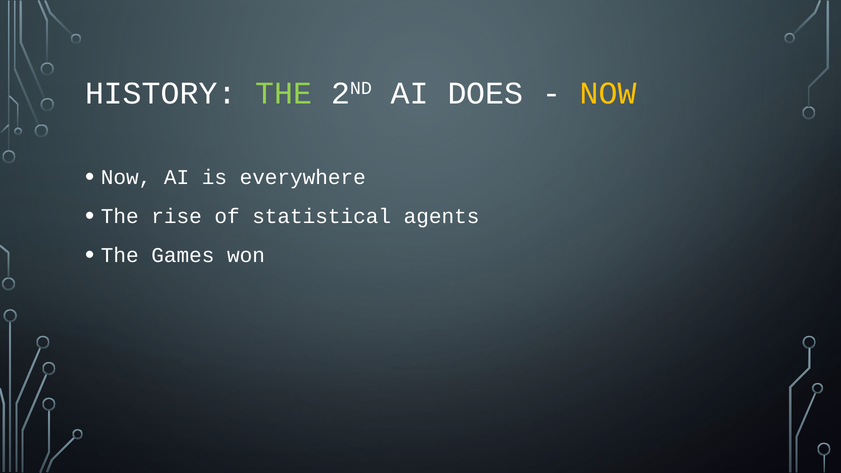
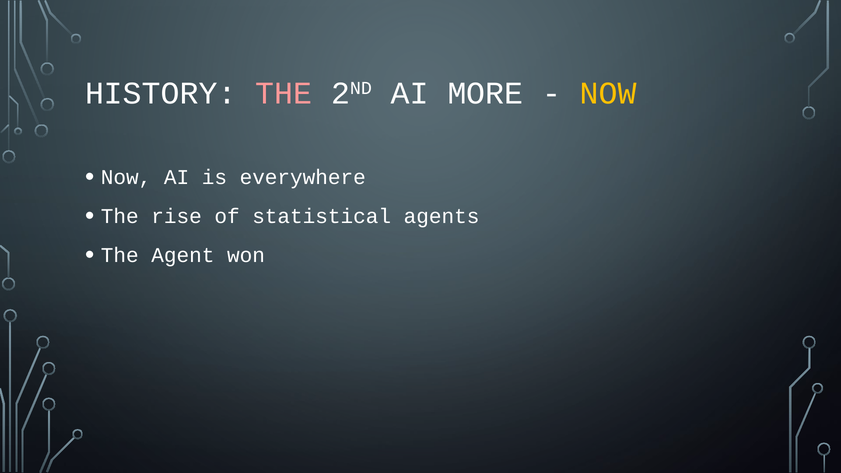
THE at (284, 93) colour: light green -> pink
DOES: DOES -> MORE
Games: Games -> Agent
